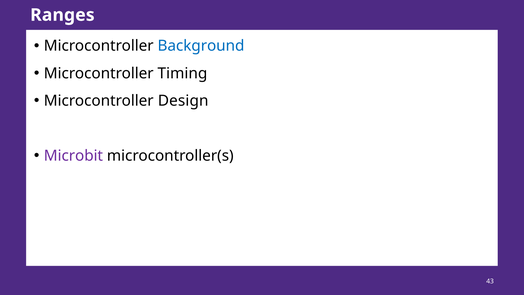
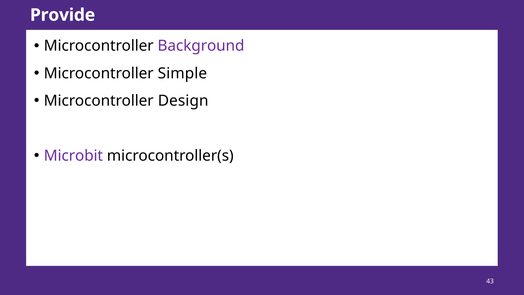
Ranges: Ranges -> Provide
Background colour: blue -> purple
Timing: Timing -> Simple
